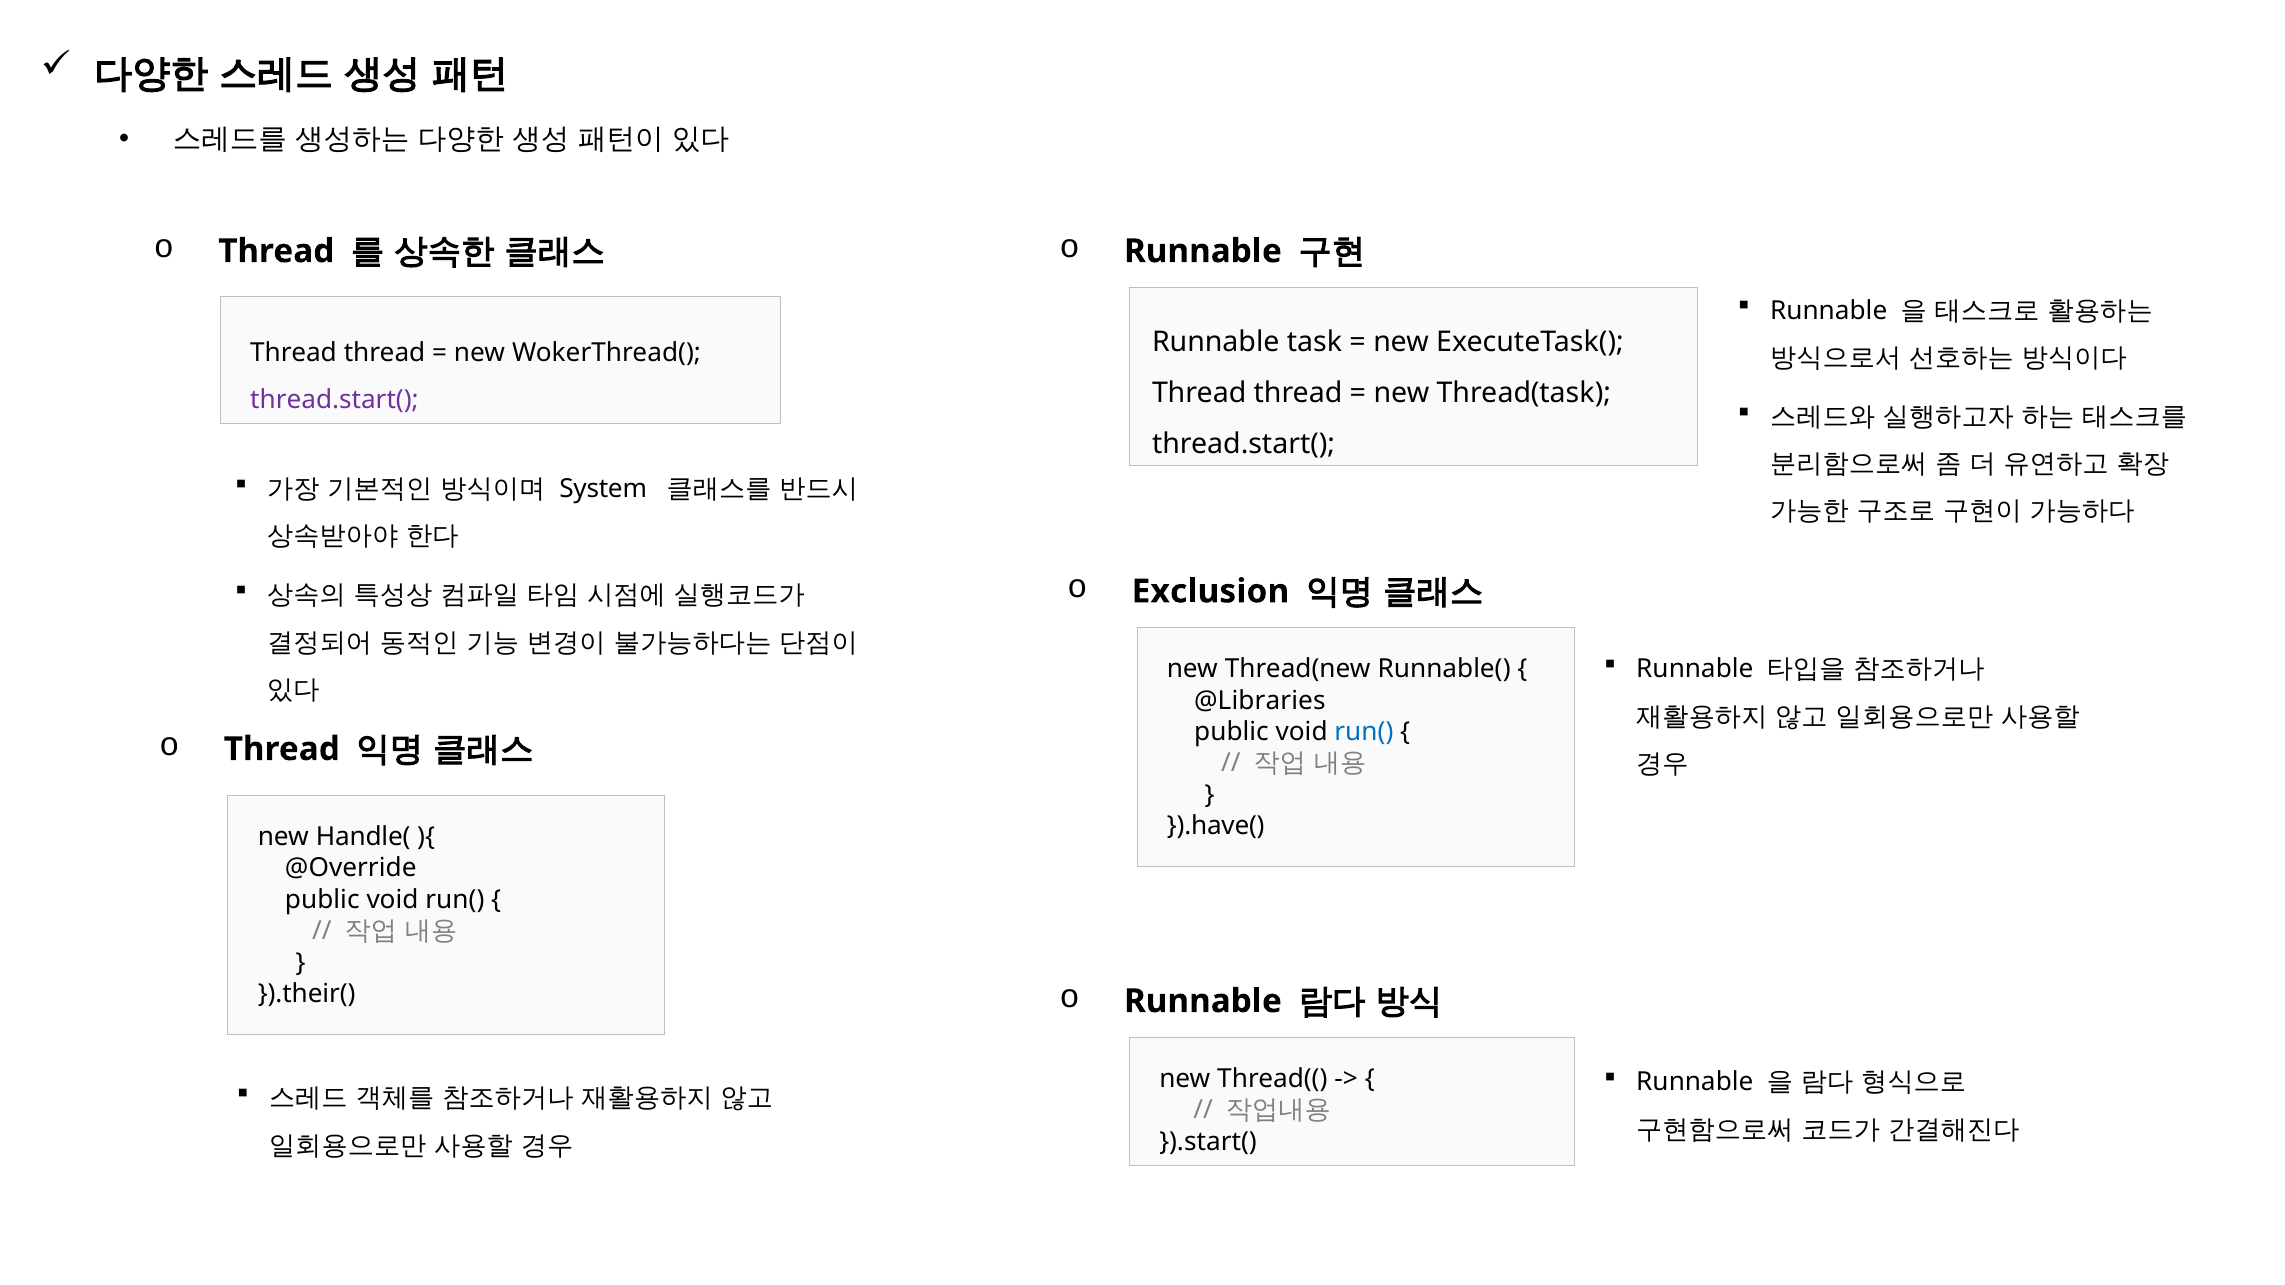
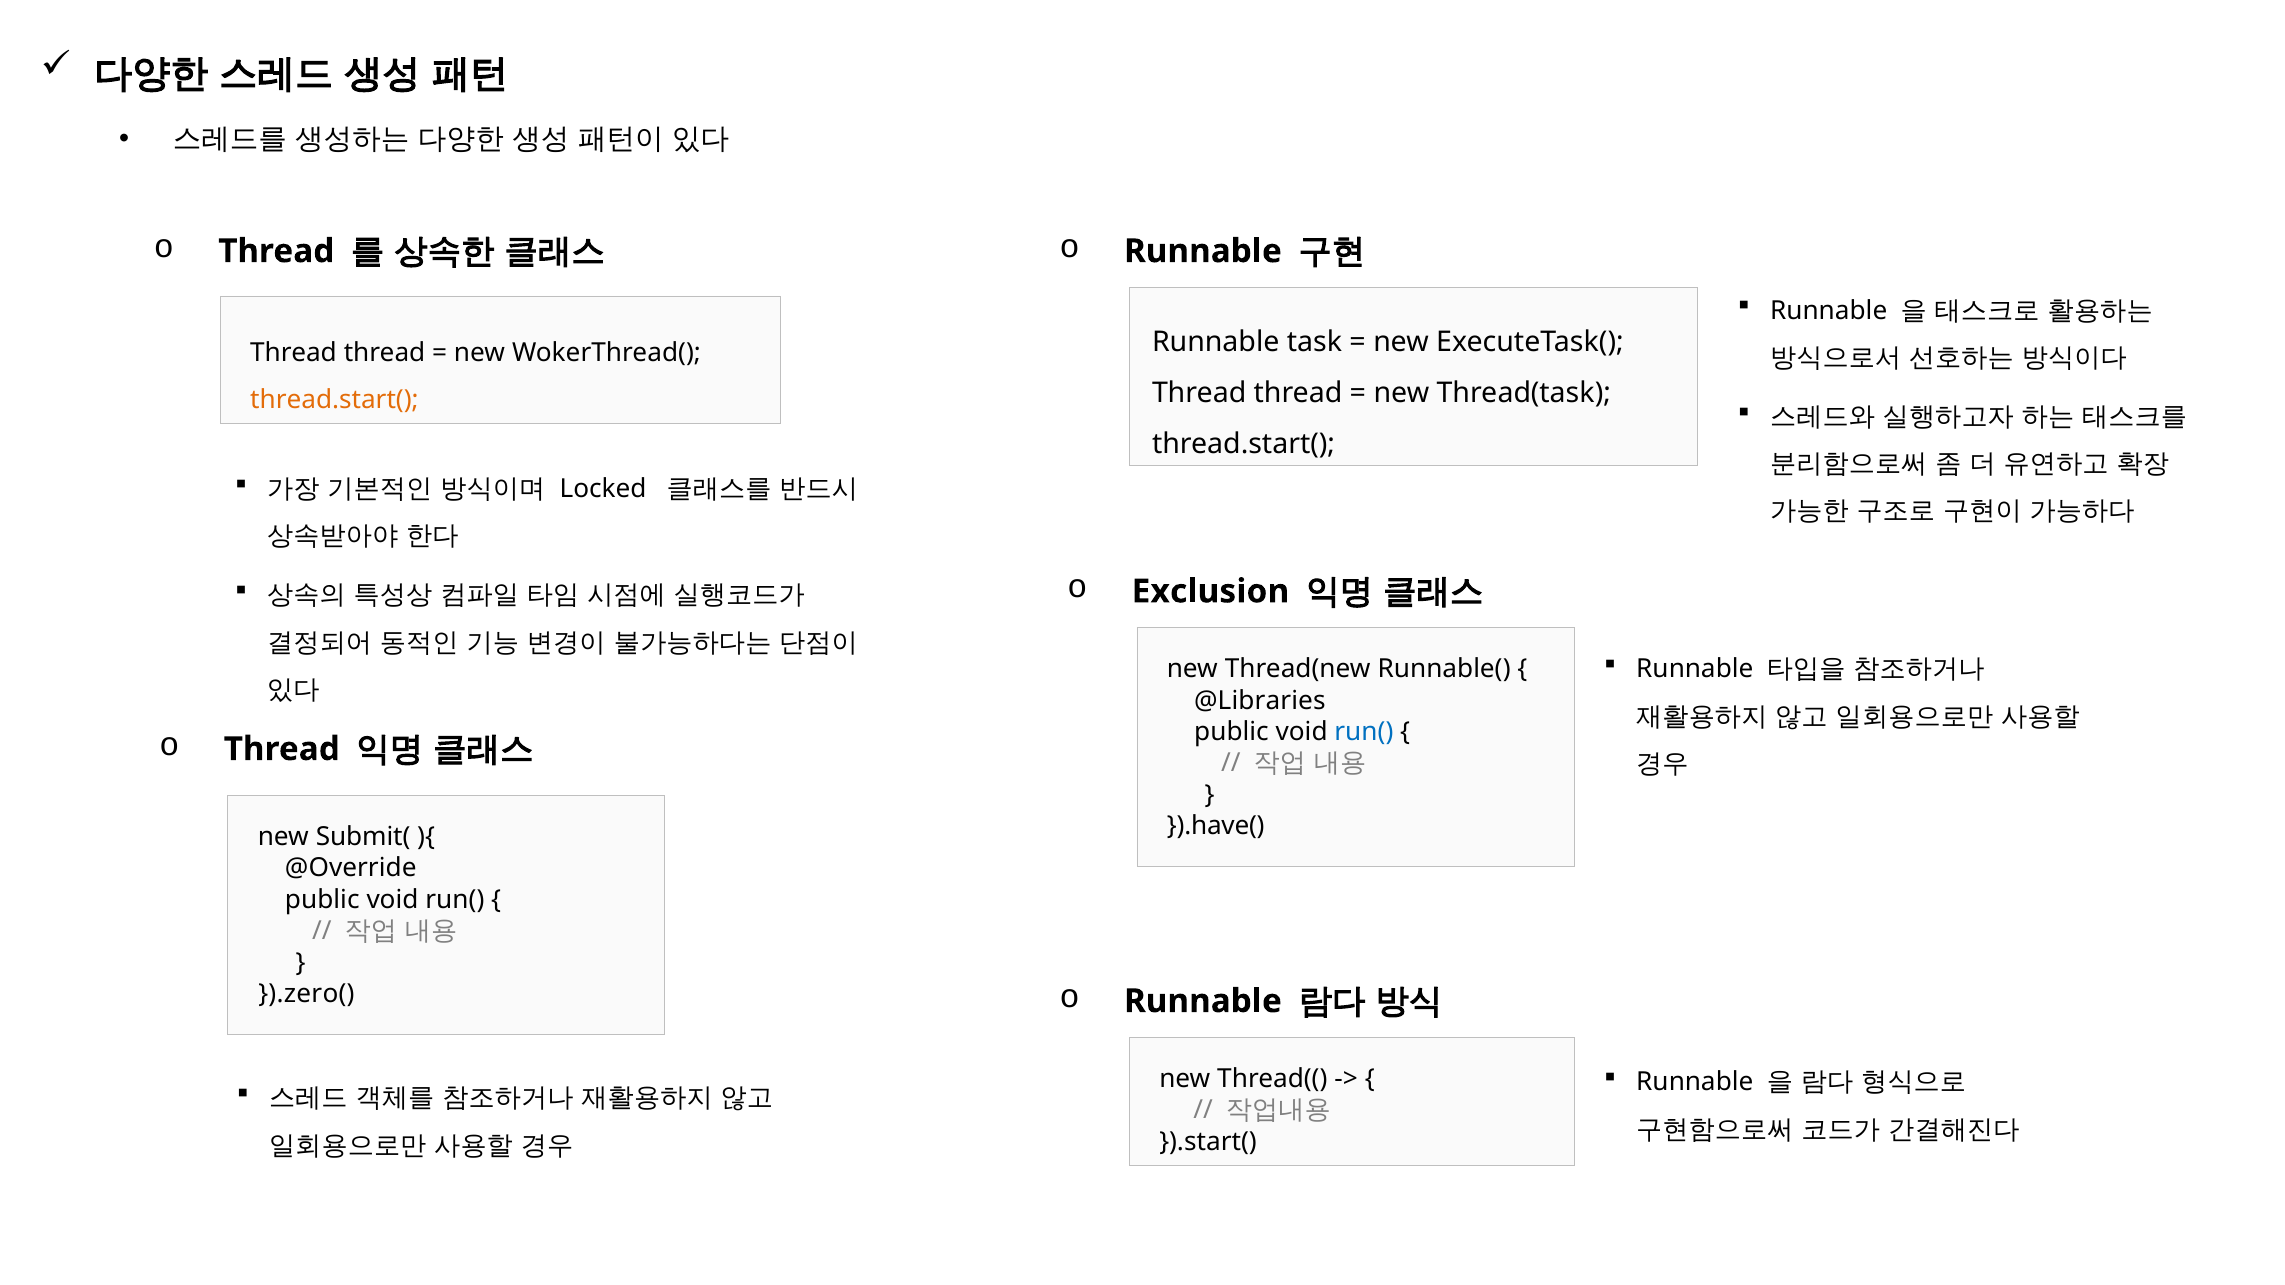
thread.start( at (334, 400) colour: purple -> orange
System: System -> Locked
Handle(: Handle( -> Submit(
}).their(: }).their( -> }).zero(
